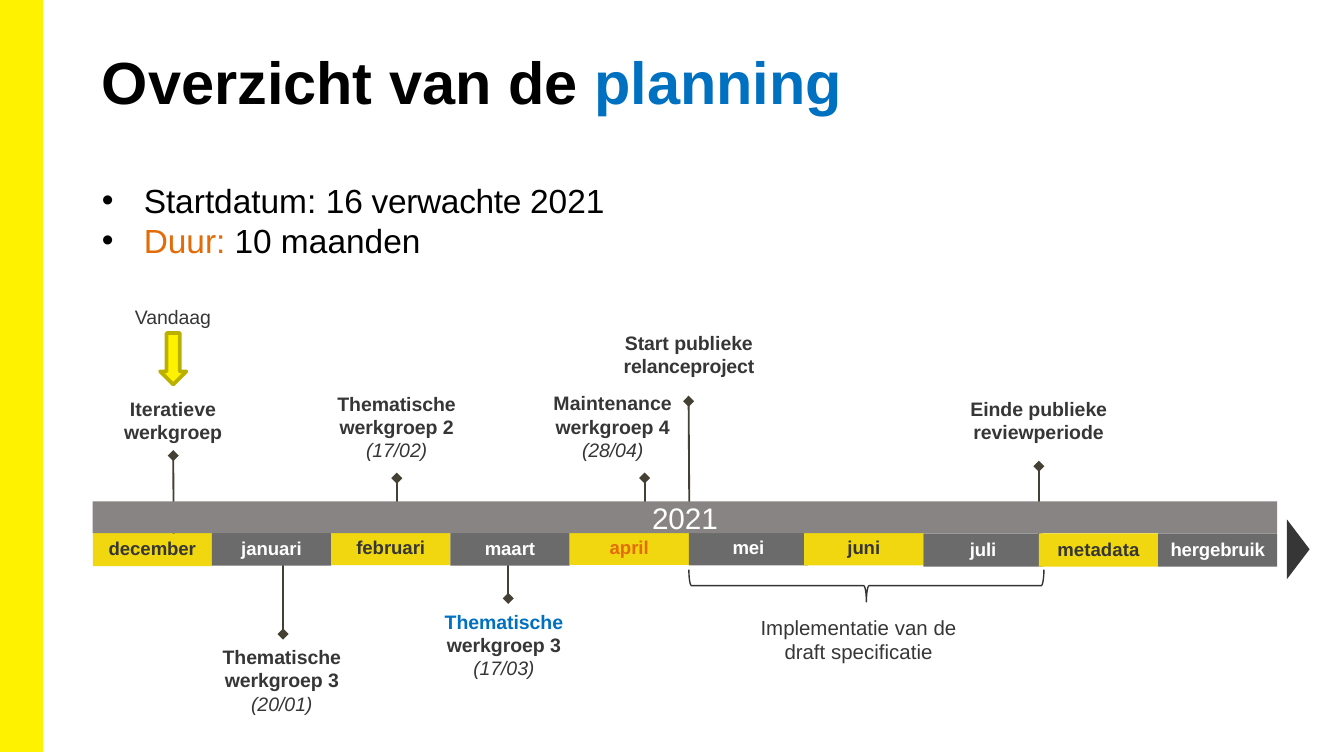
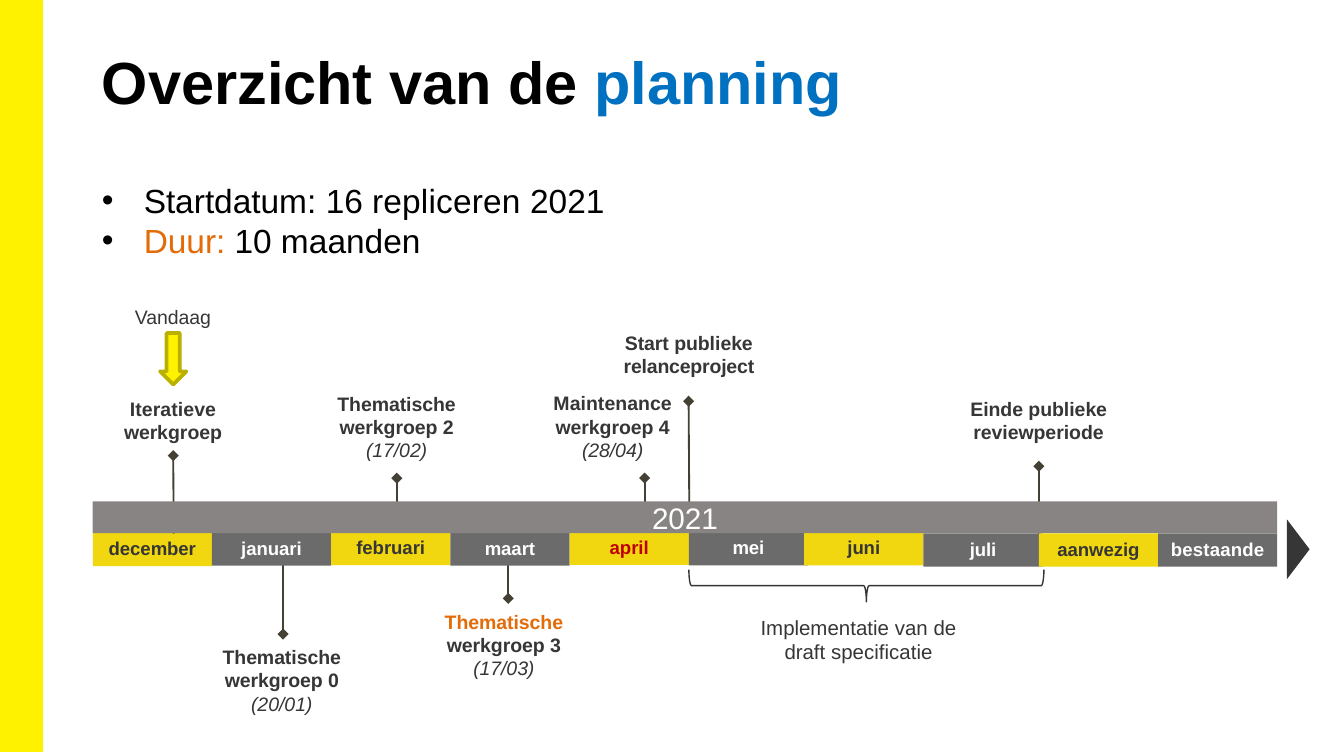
verwachte: verwachte -> repliceren
april colour: orange -> red
metadata: metadata -> aanwezig
hergebruik: hergebruik -> bestaande
Thematische at (504, 623) colour: blue -> orange
3 at (334, 682): 3 -> 0
